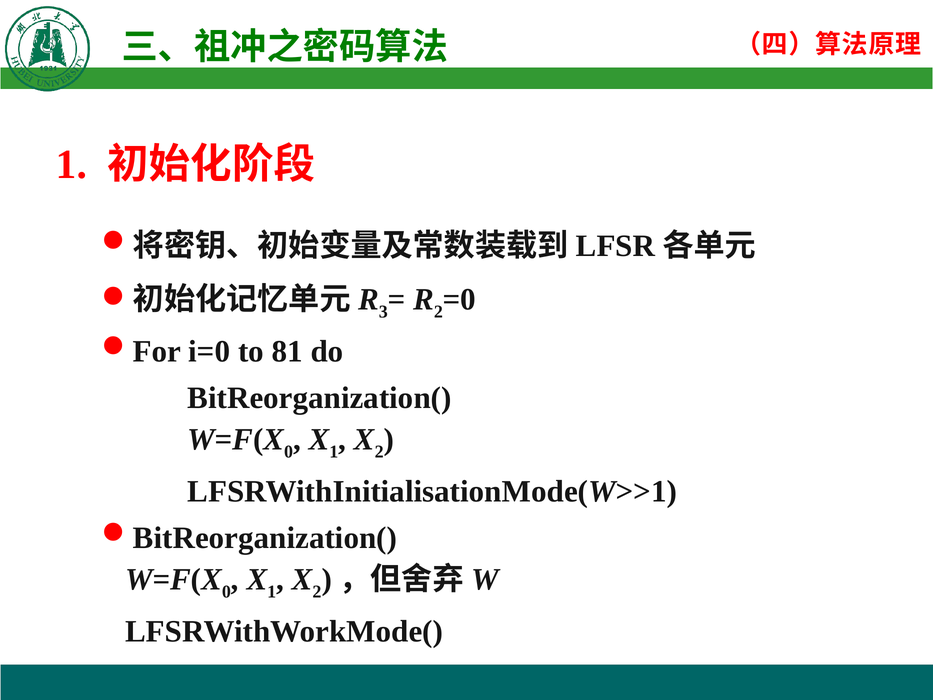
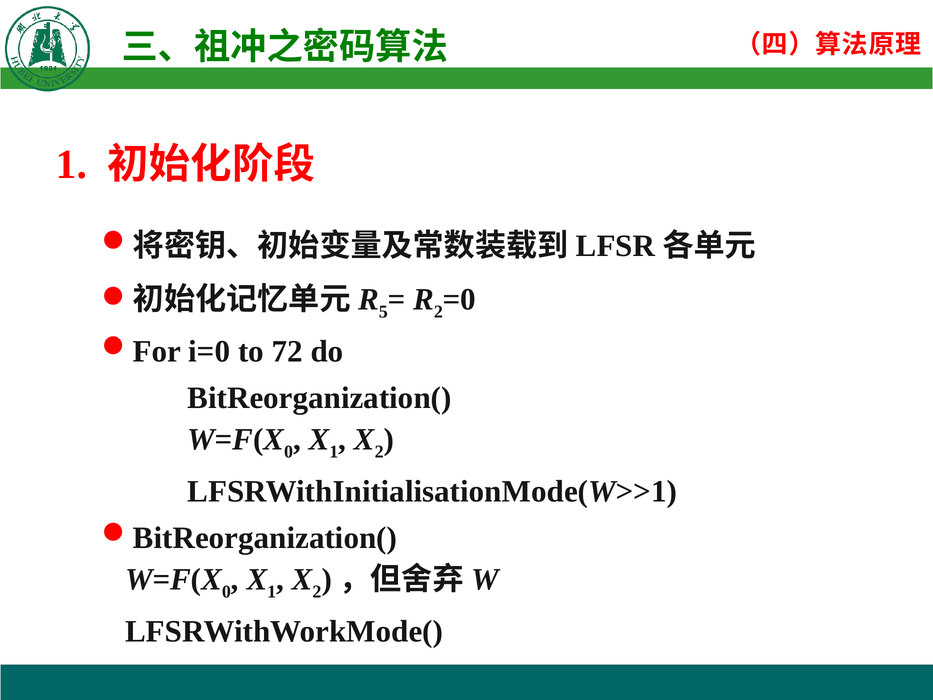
3: 3 -> 5
81: 81 -> 72
